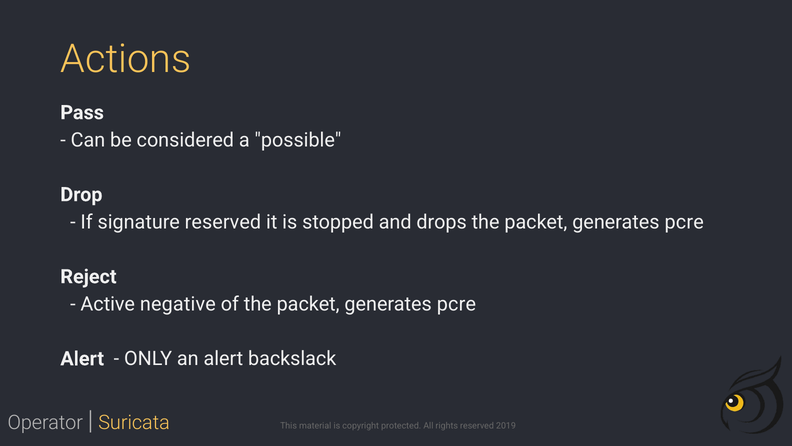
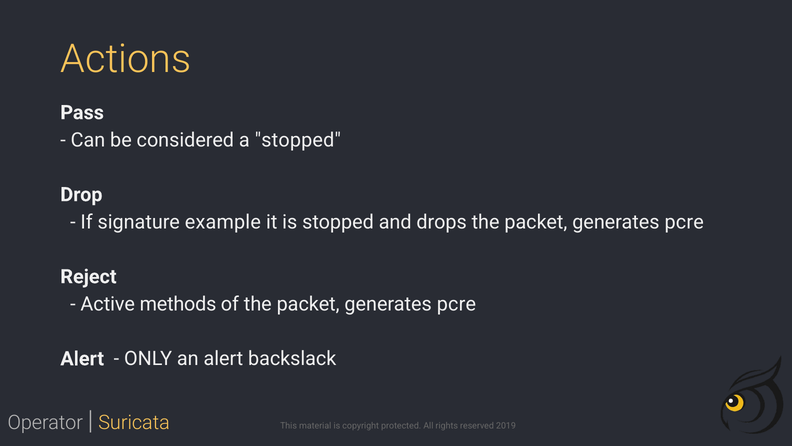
a possible: possible -> stopped
signature reserved: reserved -> example
negative: negative -> methods
